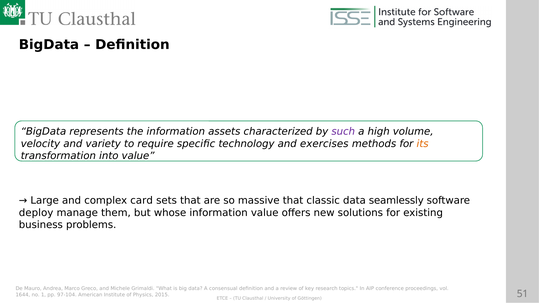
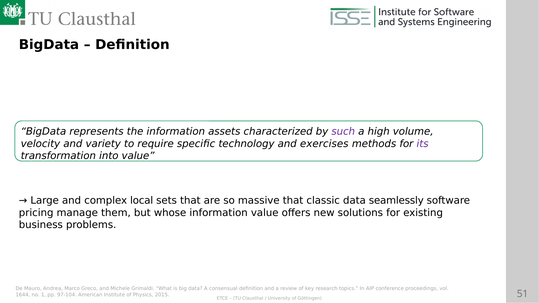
its colour: orange -> purple
card: card -> local
deploy: deploy -> pricing
